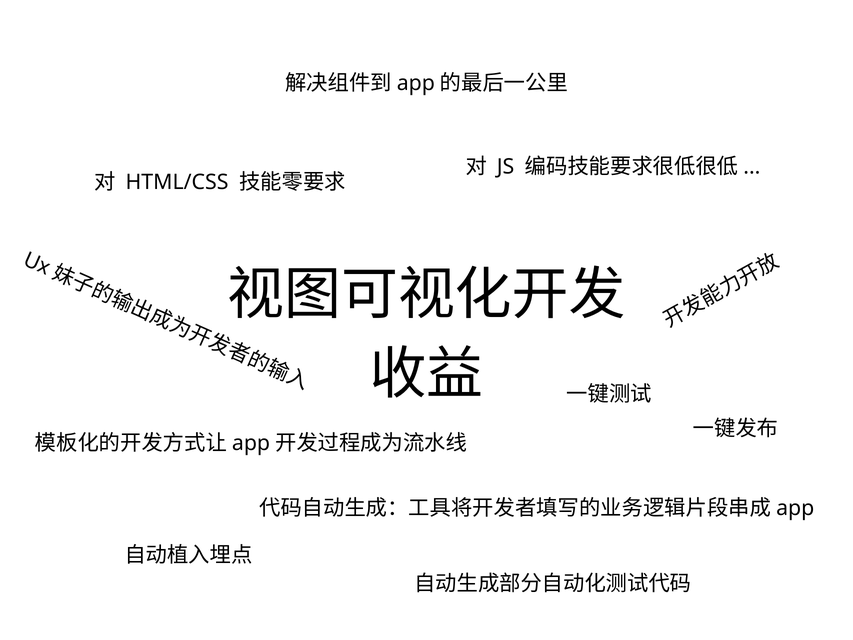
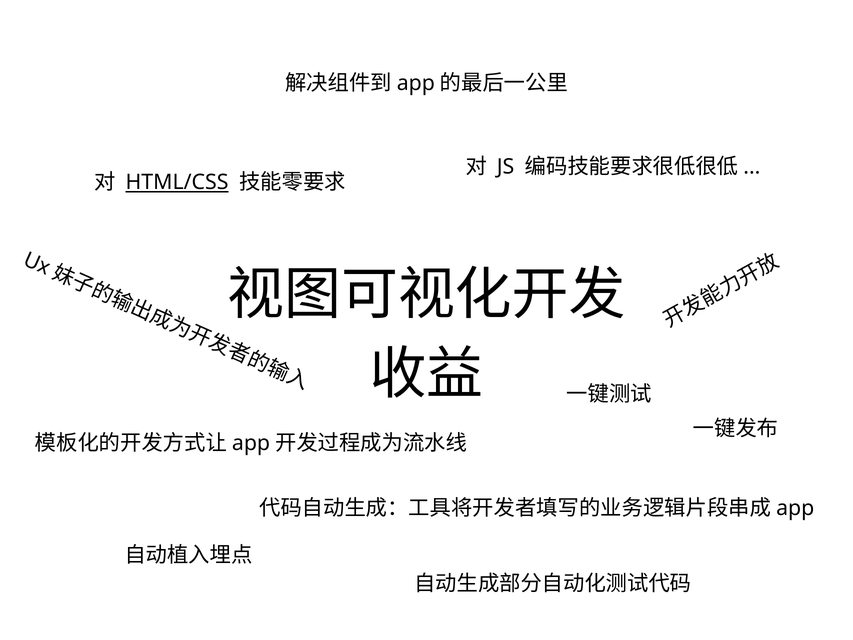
HTML/CSS underline: none -> present
